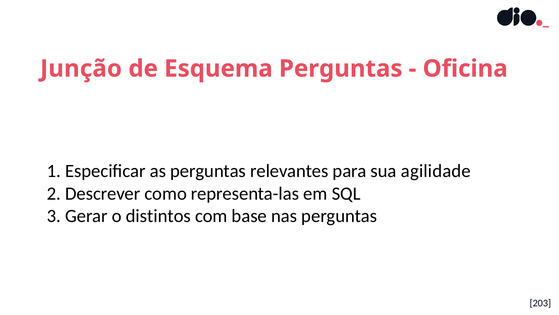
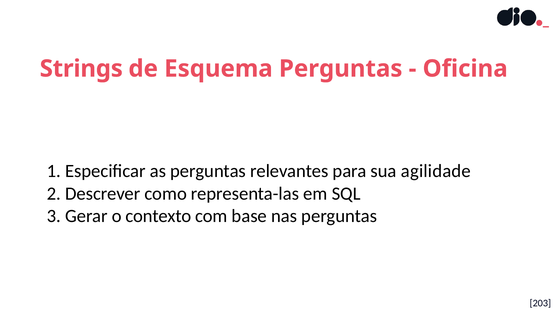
Junção: Junção -> Strings
distintos: distintos -> contexto
